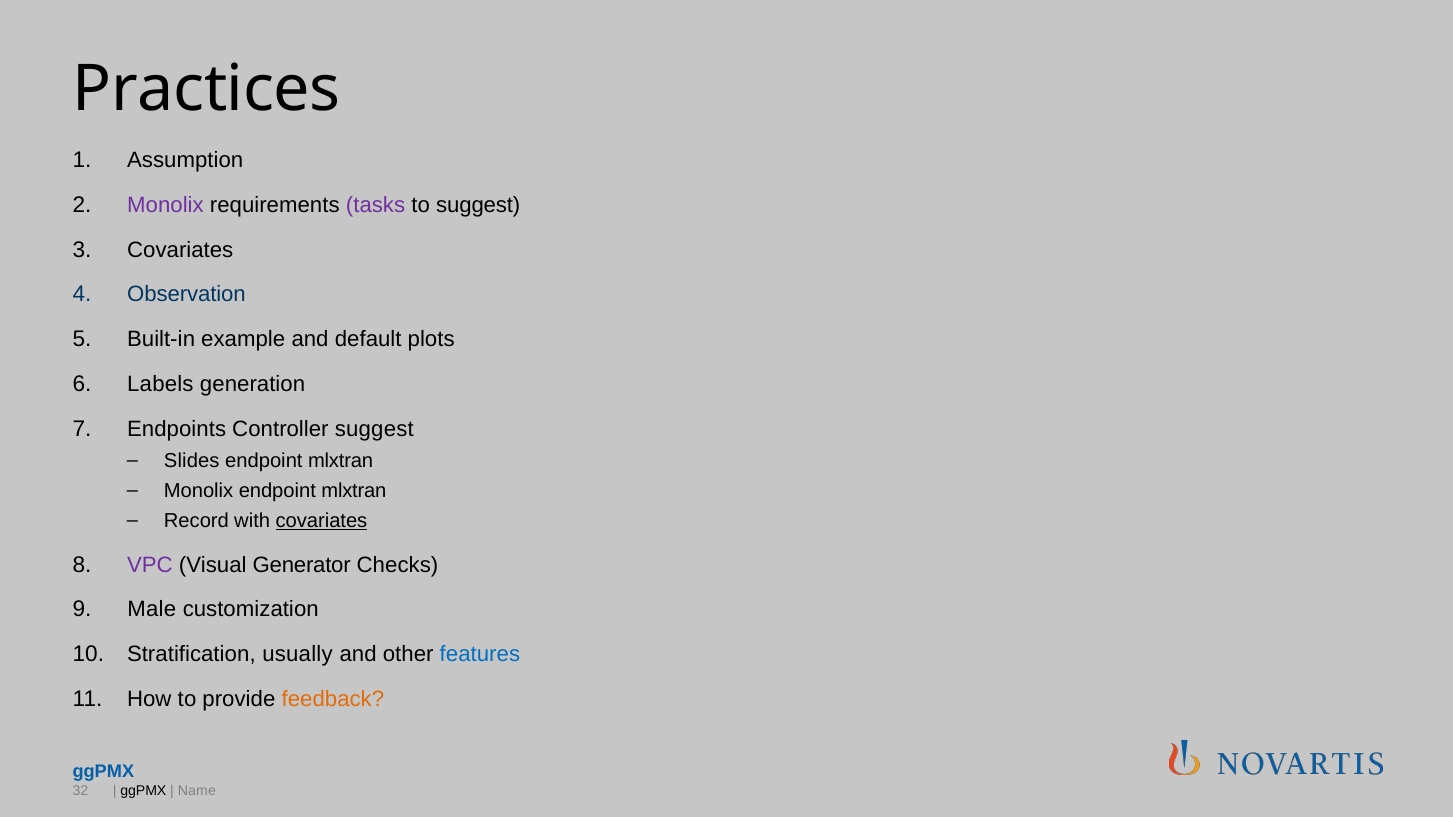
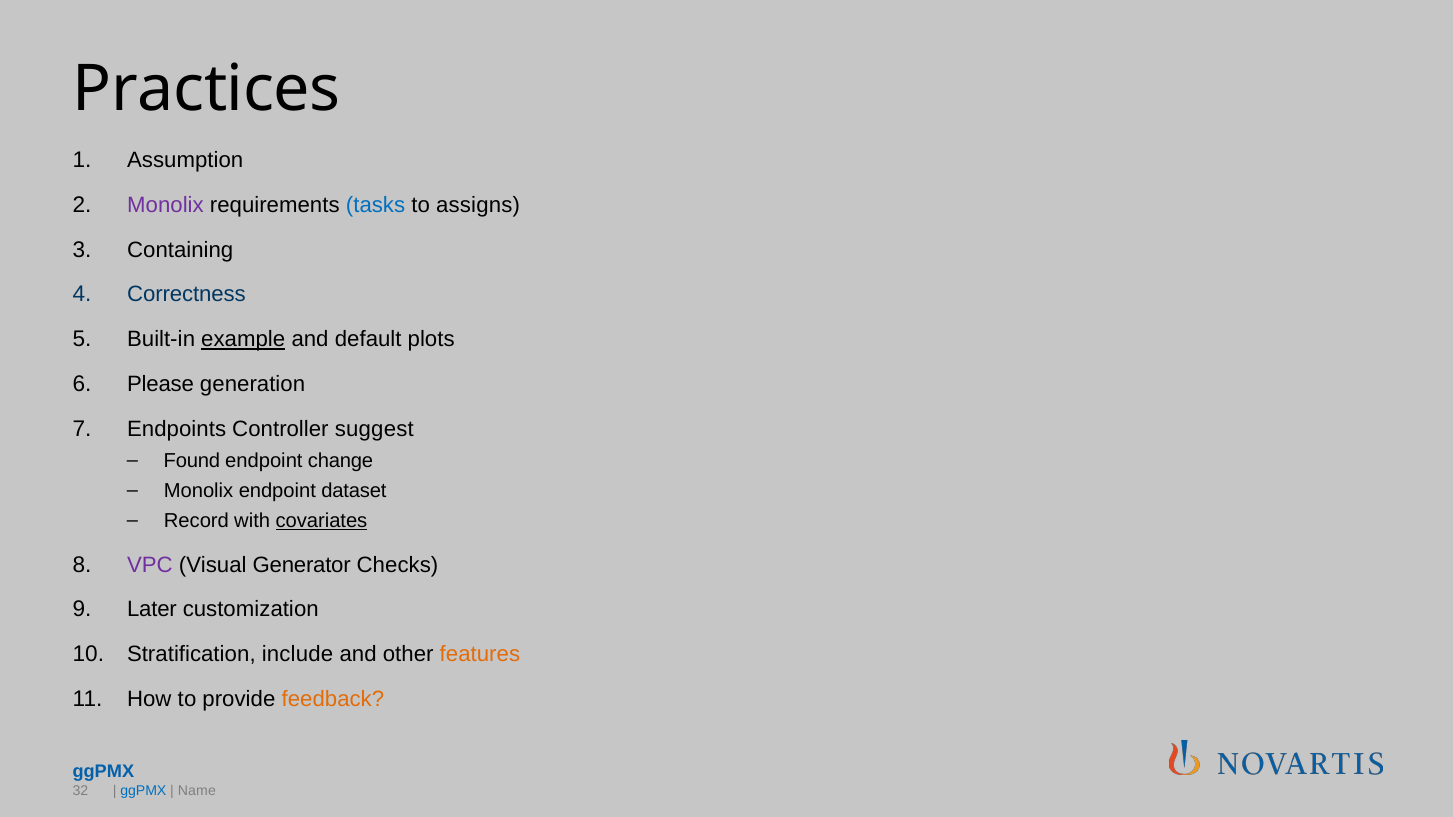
tasks colour: purple -> blue
to suggest: suggest -> assigns
Covariates at (180, 250): Covariates -> Containing
Observation: Observation -> Correctness
example underline: none -> present
Labels: Labels -> Please
Slides: Slides -> Found
mlxtran at (341, 461): mlxtran -> change
mlxtran at (354, 491): mlxtran -> dataset
Male: Male -> Later
usually: usually -> include
features colour: blue -> orange
ggPMX at (143, 791) colour: black -> blue
